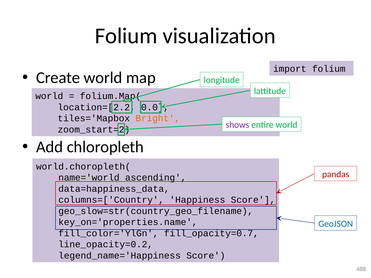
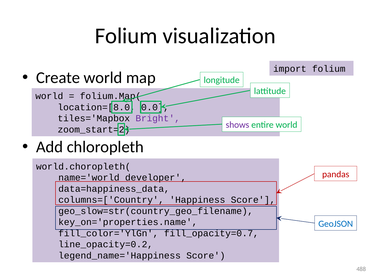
location=[2.2: location=[2.2 -> location=[8.0
Bright colour: orange -> purple
ascending: ascending -> developer
